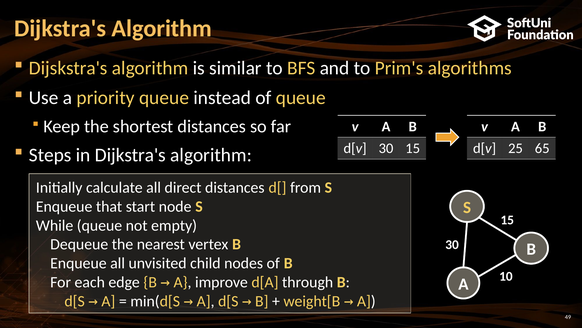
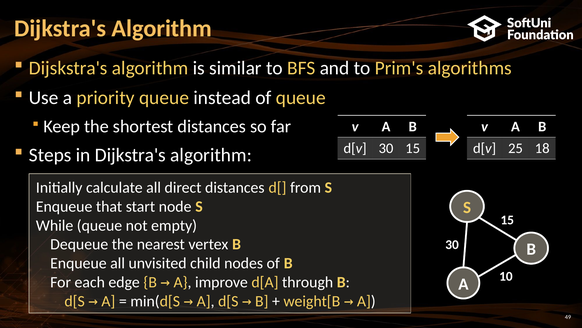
65: 65 -> 18
